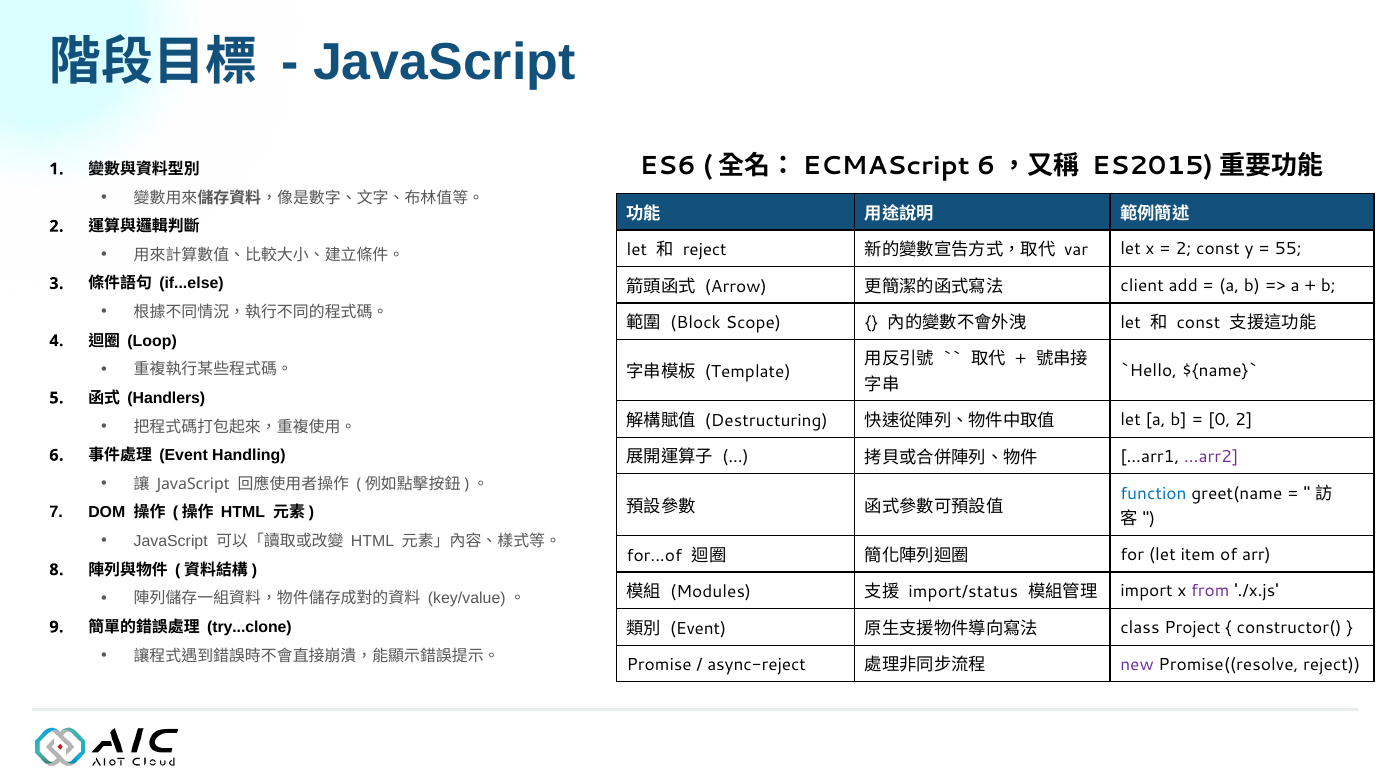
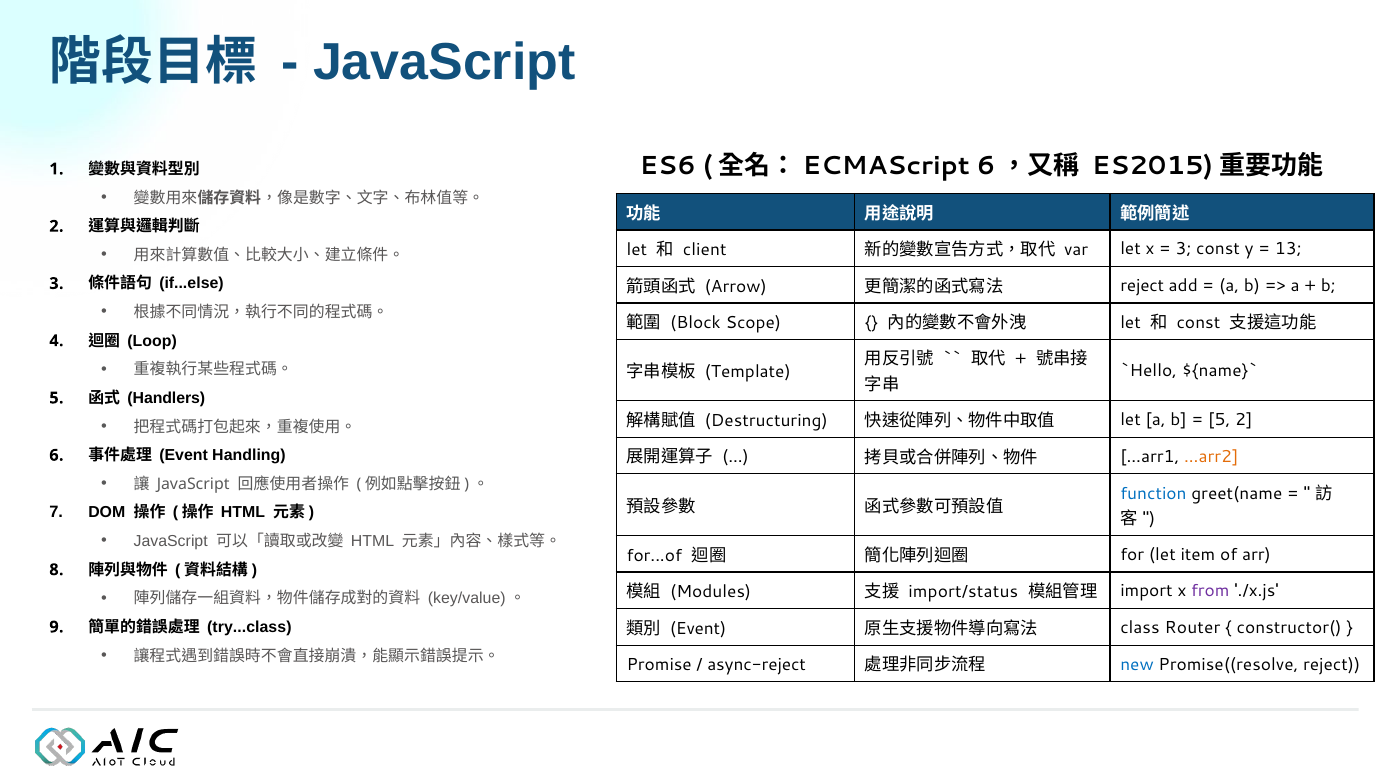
reject at (705, 250): reject -> client
2 at (1184, 249): 2 -> 3
55: 55 -> 13
client at (1142, 286): client -> reject
0 at (1219, 420): 0 -> 5
...arr2 colour: purple -> orange
Project: Project -> Router
try...clone: try...clone -> try...class
new colour: purple -> blue
